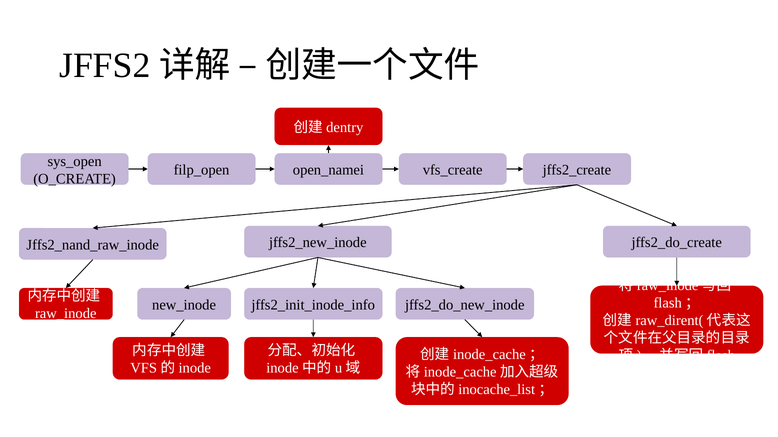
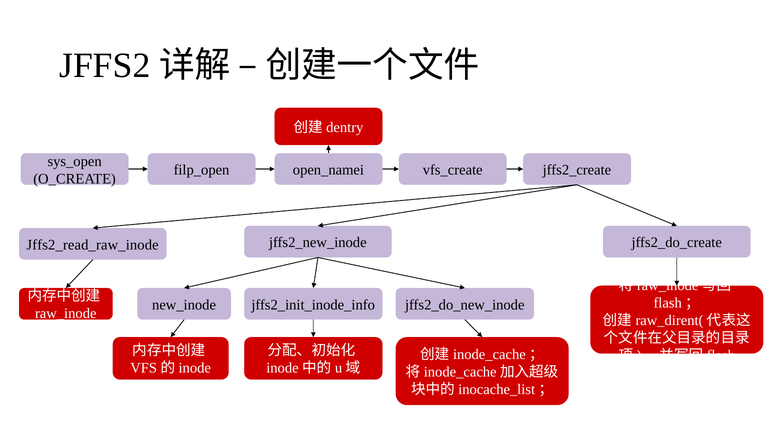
Jffs2_nand_raw_inode: Jffs2_nand_raw_inode -> Jffs2_read_raw_inode
